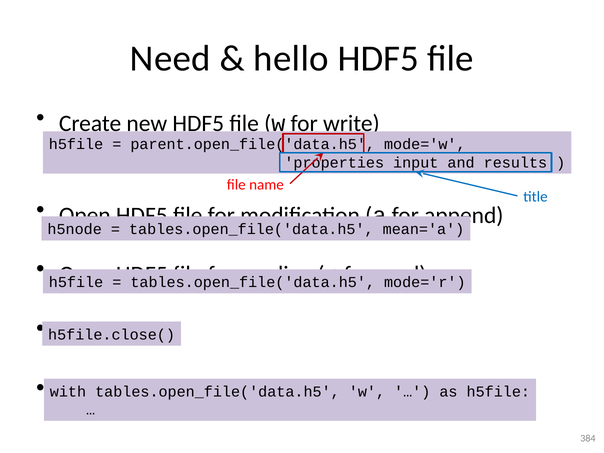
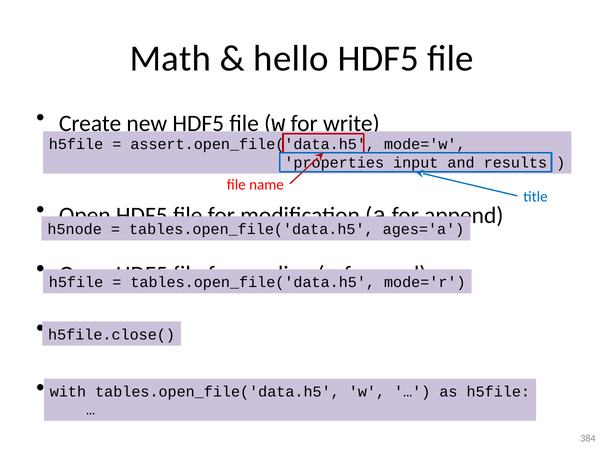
Need: Need -> Math
parent.open_file('data.h5: parent.open_file('data.h5 -> assert.open_file('data.h5
mean='a: mean='a -> ages='a
